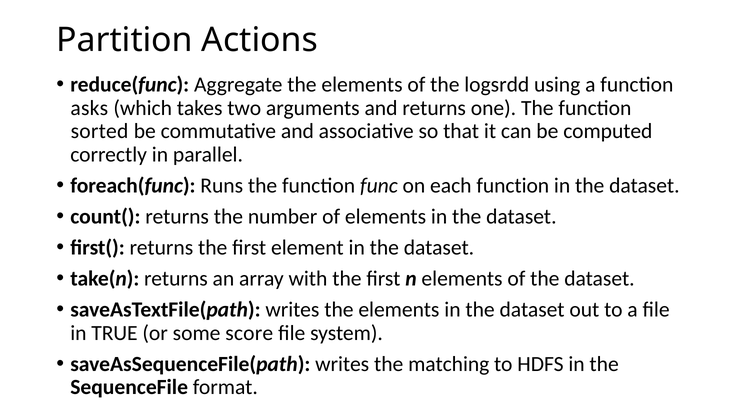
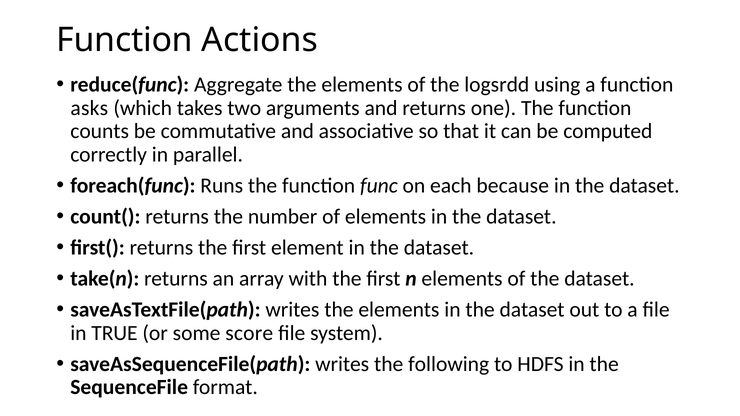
Partition at (125, 40): Partition -> Function
sorted: sorted -> counts
each function: function -> because
matching: matching -> following
